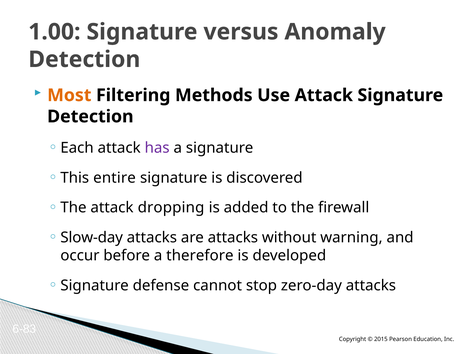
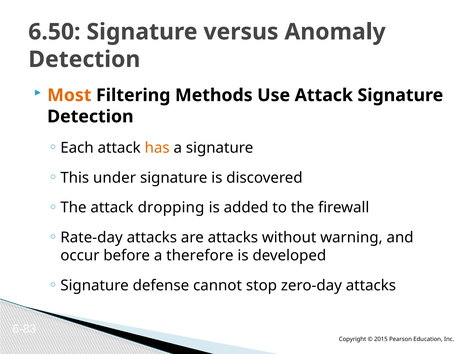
1.00: 1.00 -> 6.50
has colour: purple -> orange
entire: entire -> under
Slow-day: Slow-day -> Rate-day
